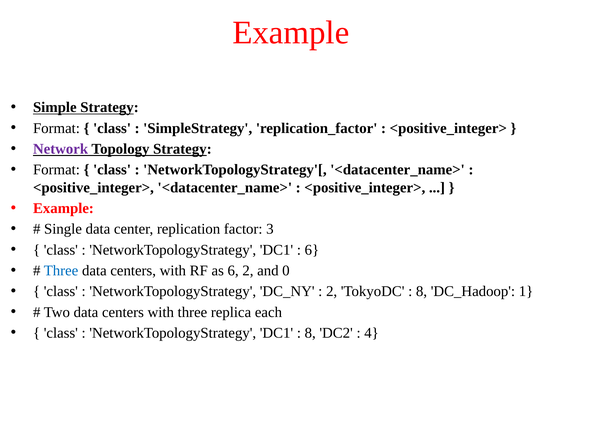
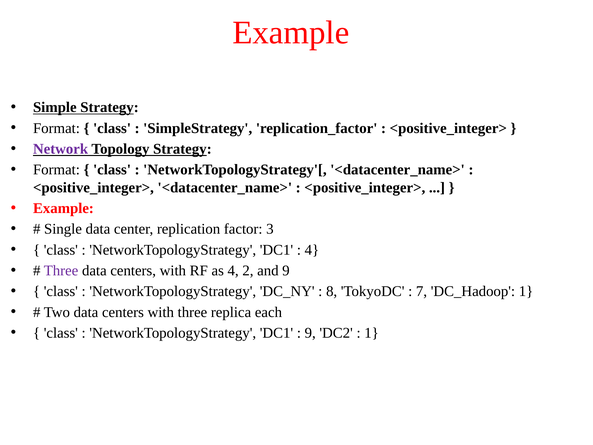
6 at (312, 250): 6 -> 4
Three at (61, 270) colour: blue -> purple
as 6: 6 -> 4
and 0: 0 -> 9
2 at (332, 291): 2 -> 8
8 at (422, 291): 8 -> 7
8 at (310, 333): 8 -> 9
4 at (372, 333): 4 -> 1
